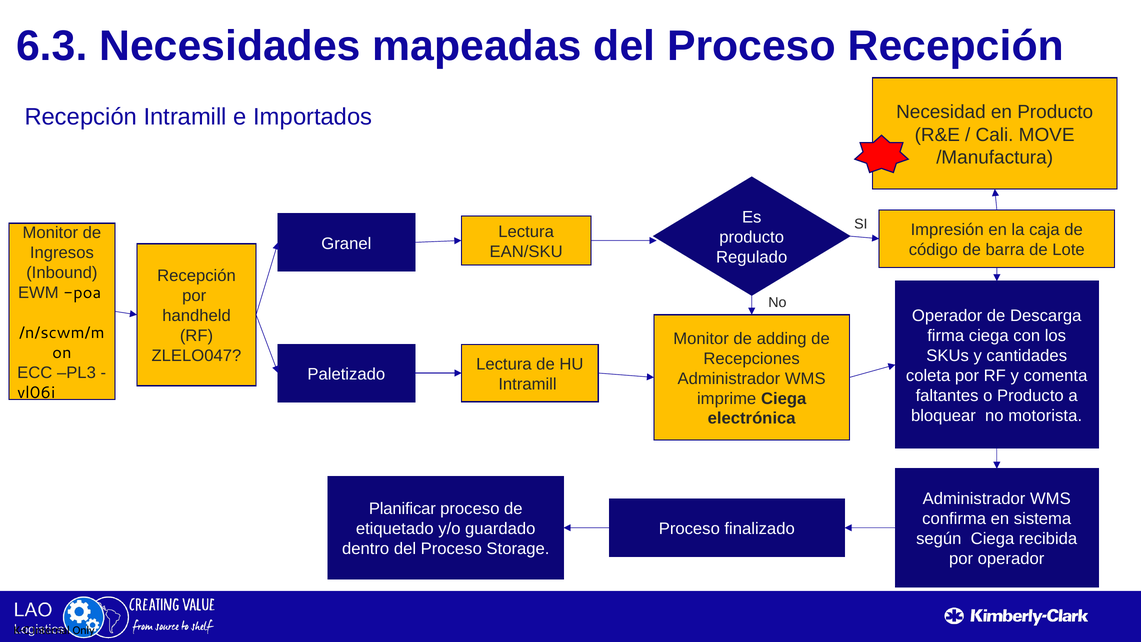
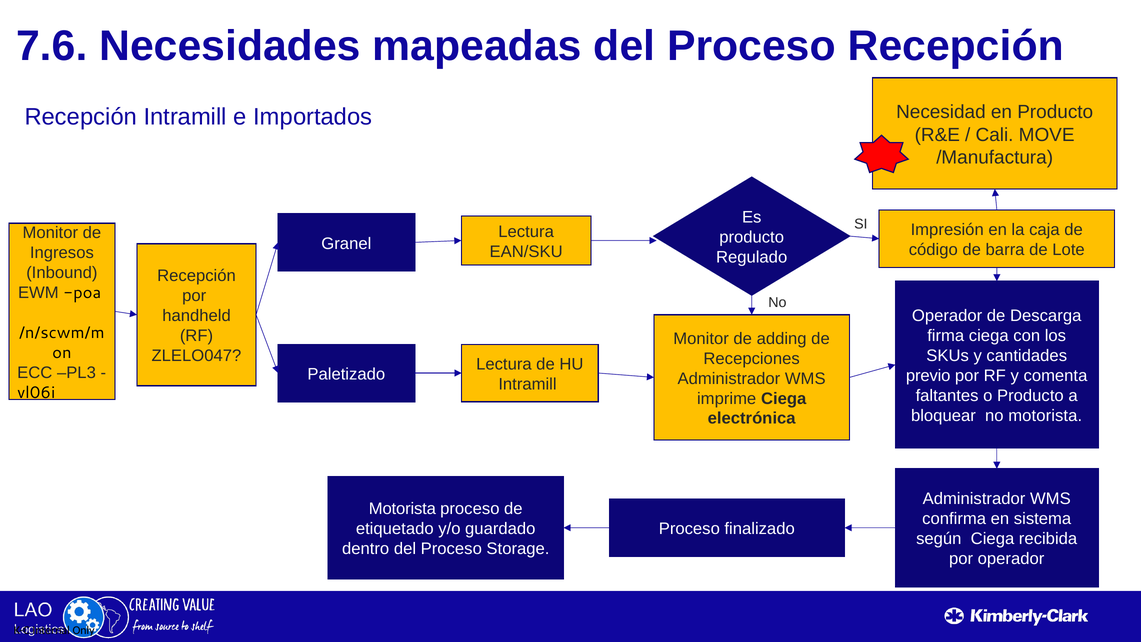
6.3: 6.3 -> 7.6
coleta: coleta -> previo
Planificar at (402, 509): Planificar -> Motorista
